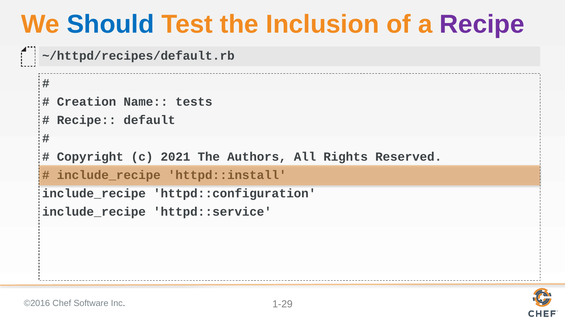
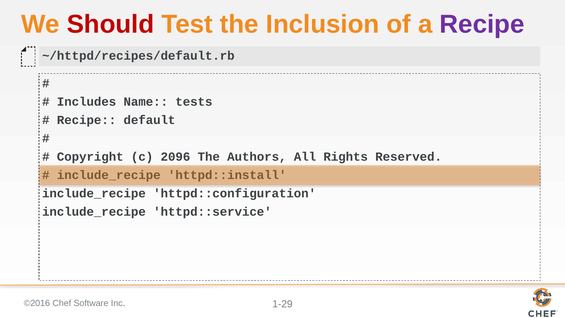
Should colour: blue -> red
Creation: Creation -> Includes
2021: 2021 -> 2096
